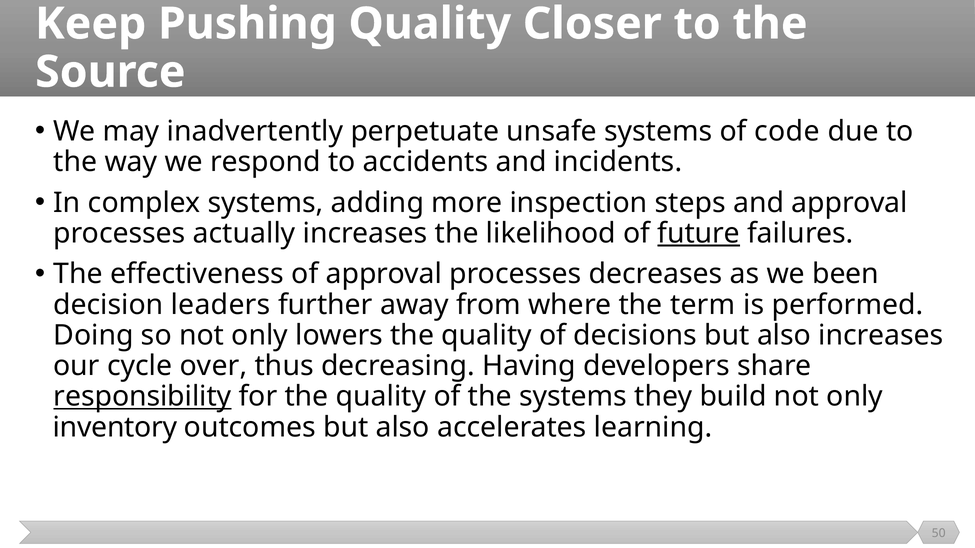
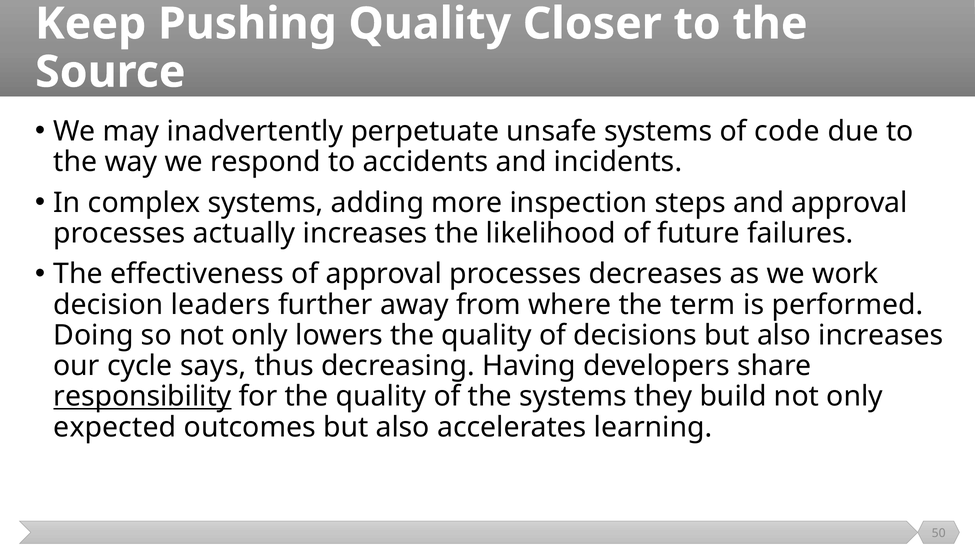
future underline: present -> none
been: been -> work
over: over -> says
inventory: inventory -> expected
